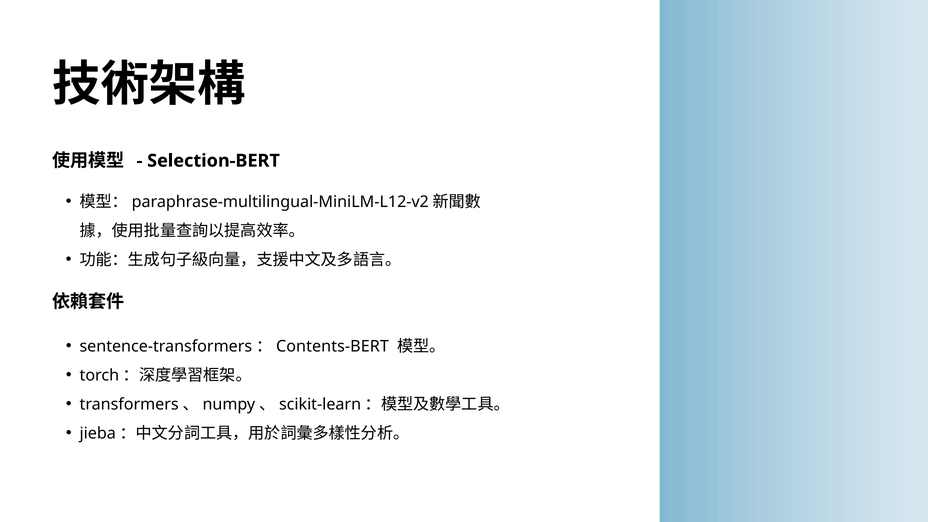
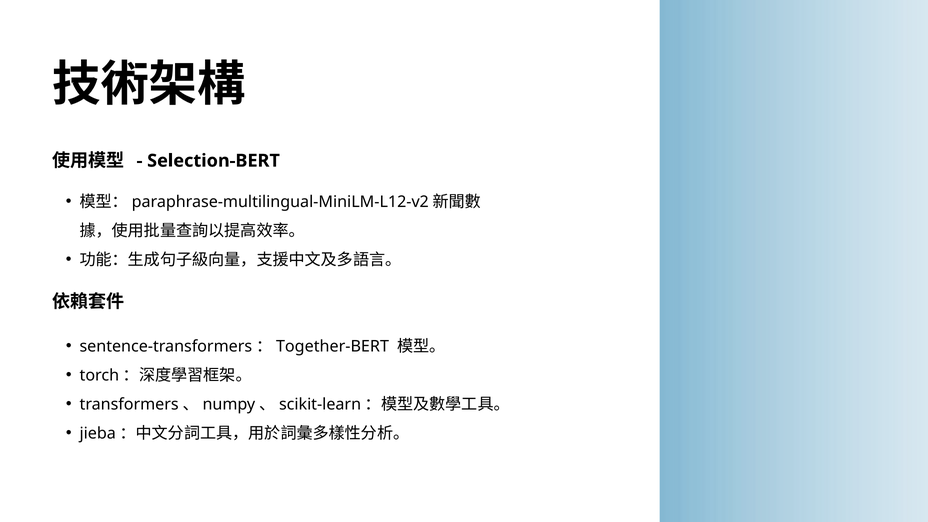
Contents-BERT: Contents-BERT -> Together-BERT
